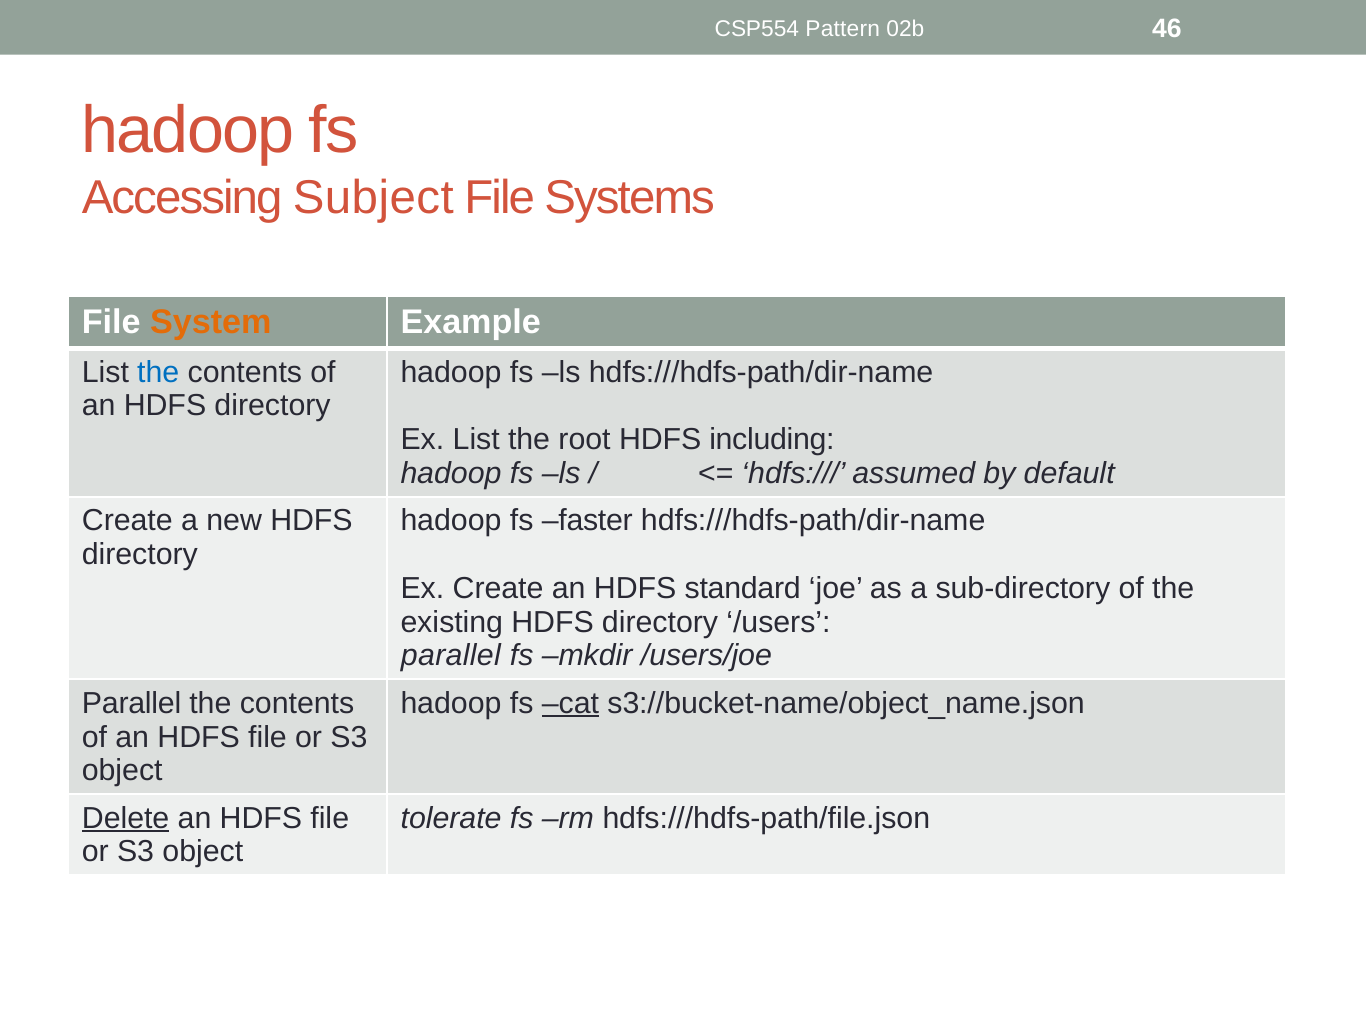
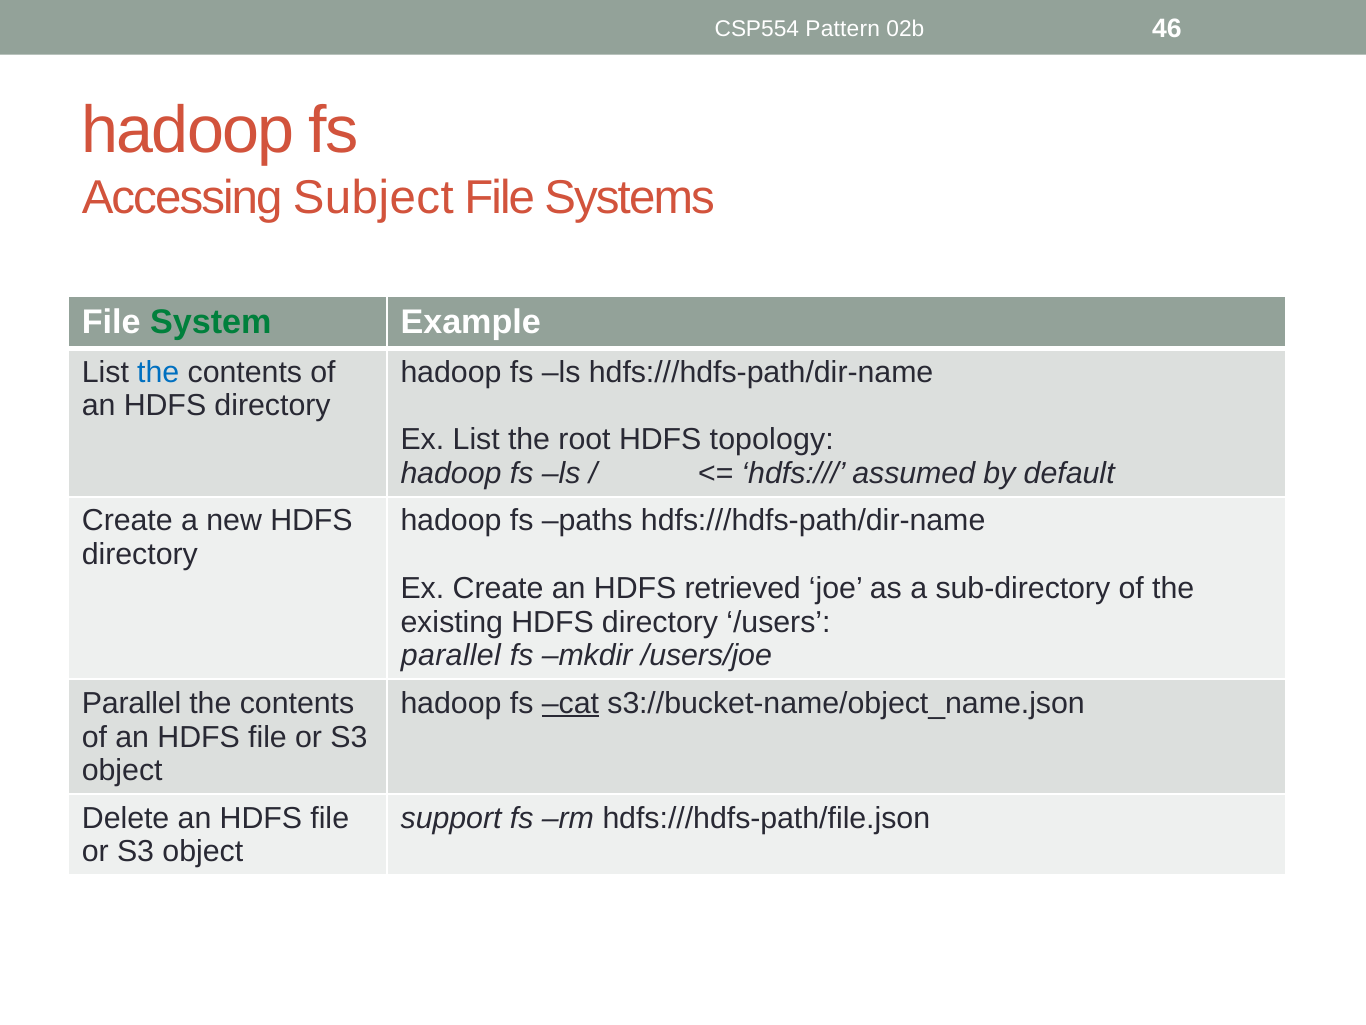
System colour: orange -> green
including: including -> topology
faster: faster -> paths
standard: standard -> retrieved
Delete underline: present -> none
tolerate: tolerate -> support
